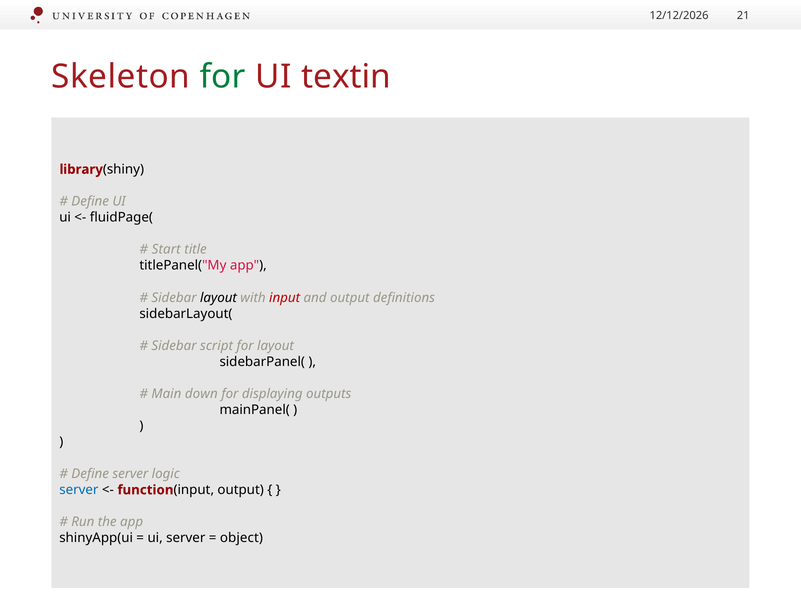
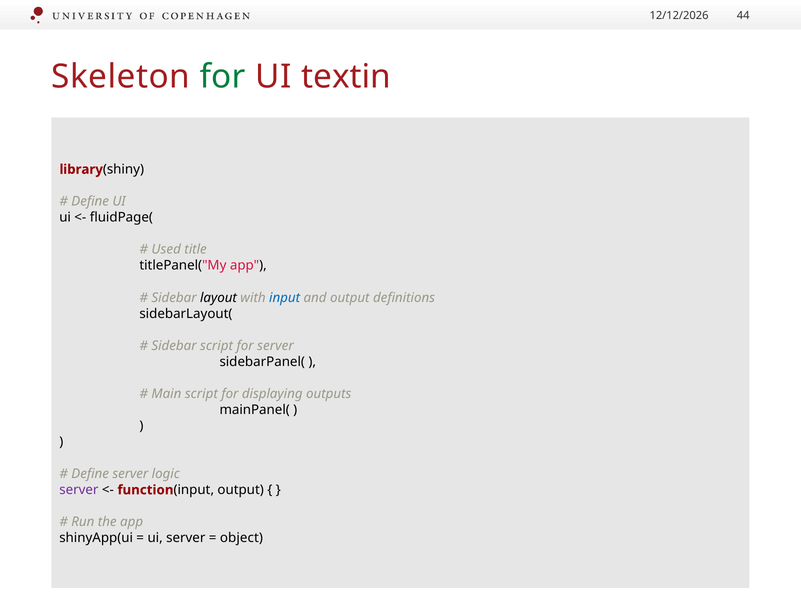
21: 21 -> 44
Start: Start -> Used
input colour: red -> blue
for layout: layout -> server
Main down: down -> script
server at (79, 490) colour: blue -> purple
